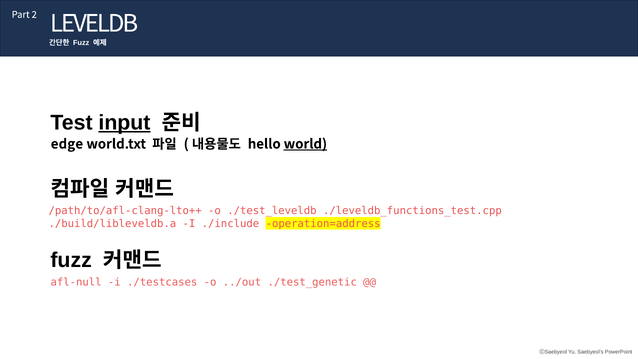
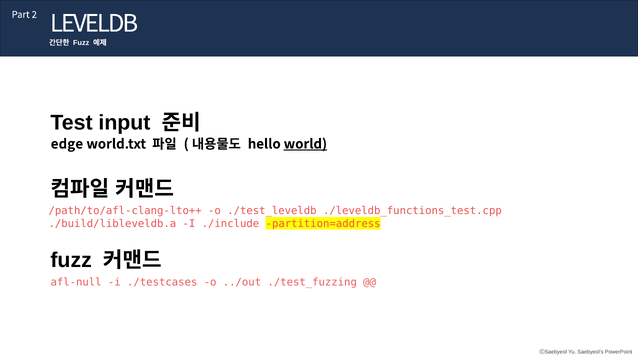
input underline: present -> none
operation=address: operation=address -> partition=address
./test_genetic: ./test_genetic -> ./test_fuzzing
